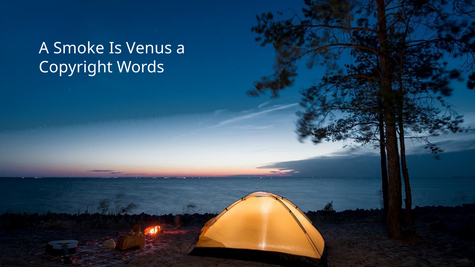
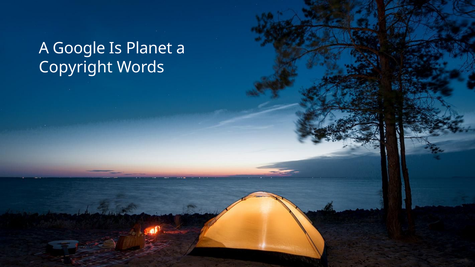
Smoke: Smoke -> Google
Venus: Venus -> Planet
